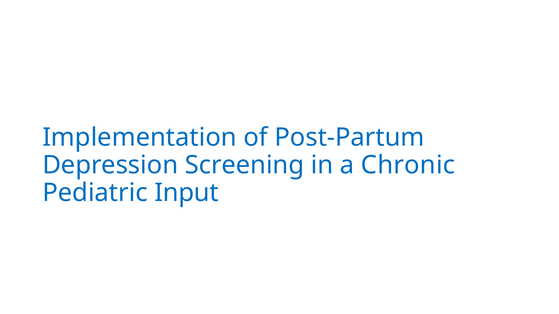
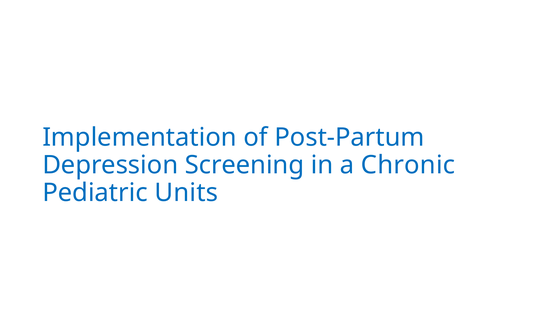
Input: Input -> Units
